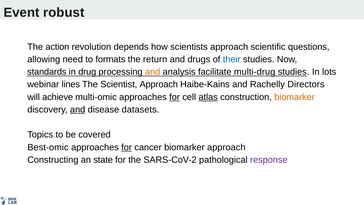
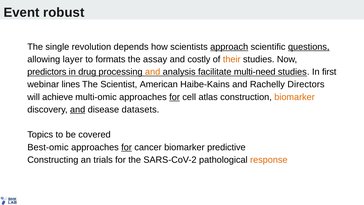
action: action -> single
approach at (229, 47) underline: none -> present
questions underline: none -> present
need: need -> layer
return: return -> assay
drugs: drugs -> costly
their colour: blue -> orange
standards: standards -> predictors
multi-drug: multi-drug -> multi-need
lots: lots -> first
Scientist Approach: Approach -> American
atlas underline: present -> none
biomarker approach: approach -> predictive
state: state -> trials
response colour: purple -> orange
